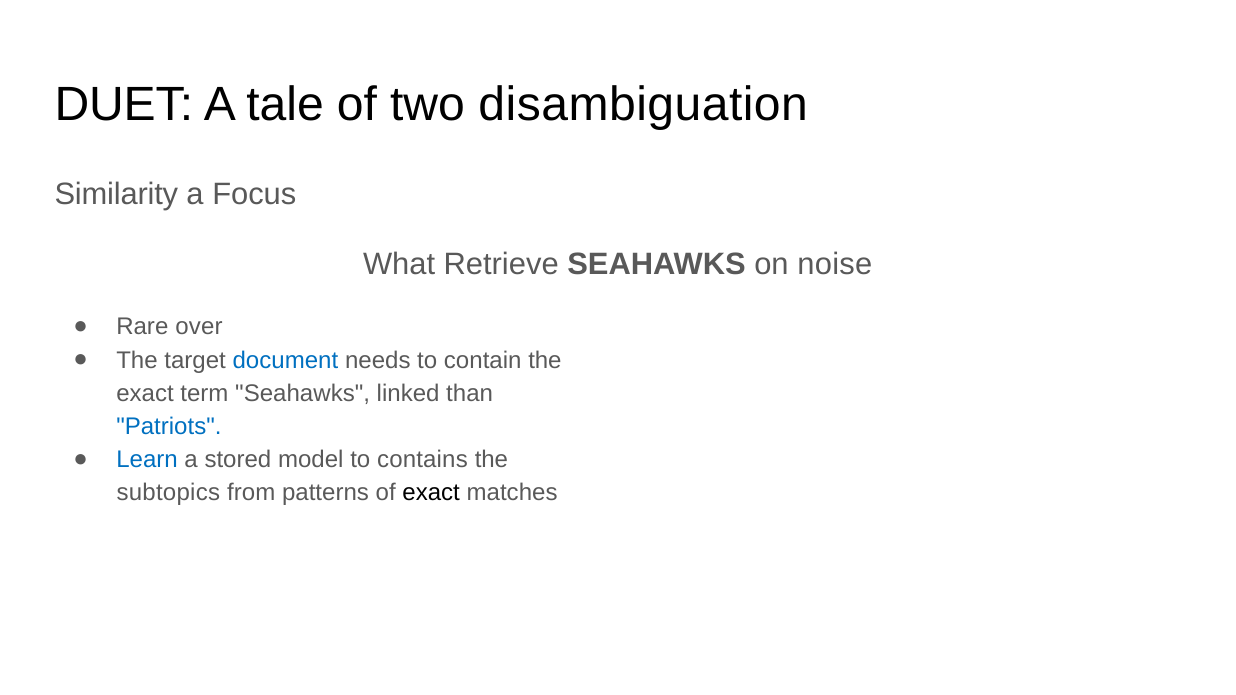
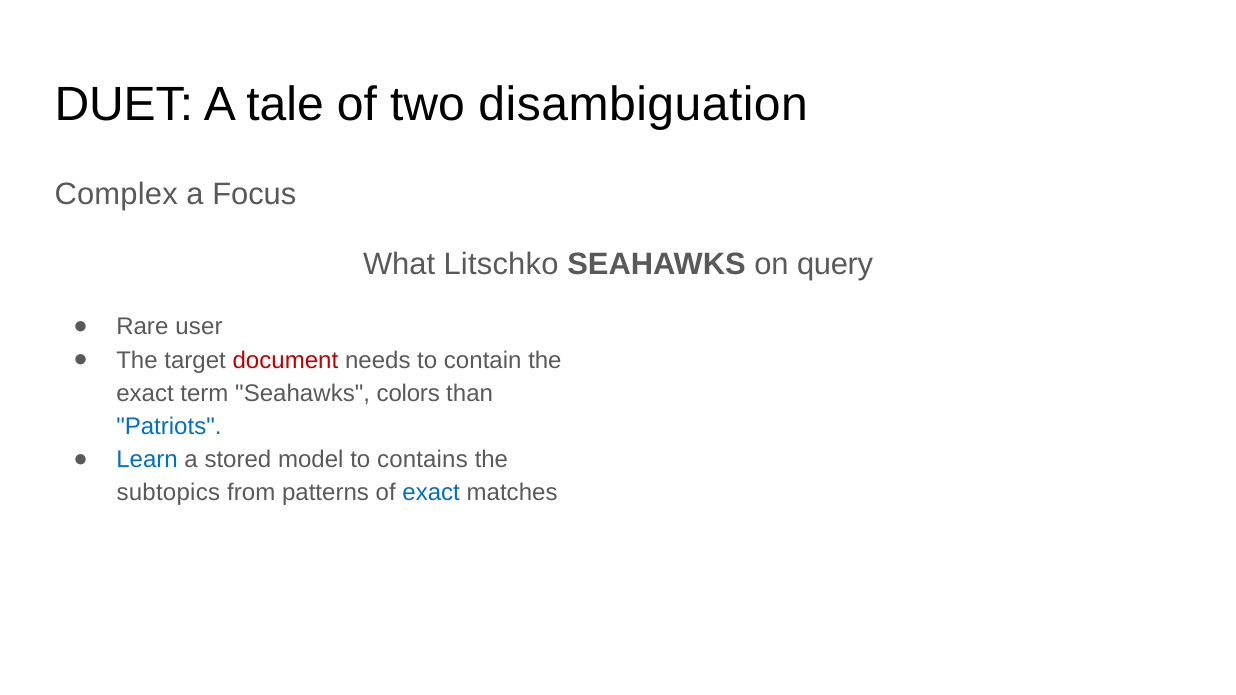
Similarity: Similarity -> Complex
Retrieve: Retrieve -> Litschko
noise: noise -> query
over: over -> user
document colour: blue -> red
linked: linked -> colors
exact at (431, 493) colour: black -> blue
